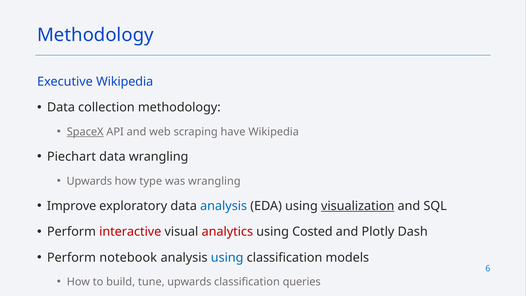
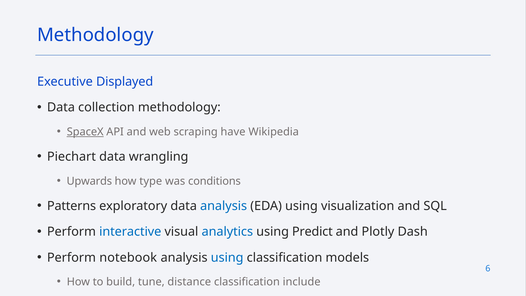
Executive Wikipedia: Wikipedia -> Displayed
was wrangling: wrangling -> conditions
Improve: Improve -> Patterns
visualization underline: present -> none
interactive colour: red -> blue
analytics colour: red -> blue
Costed: Costed -> Predict
tune upwards: upwards -> distance
queries: queries -> include
